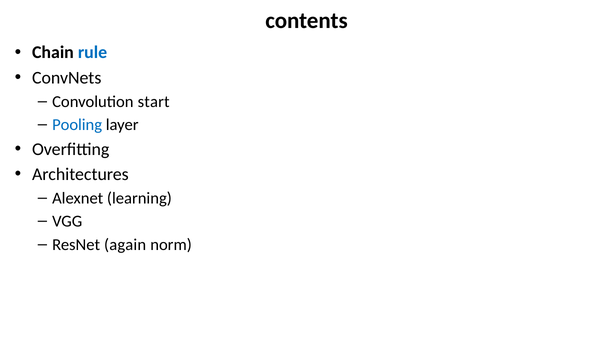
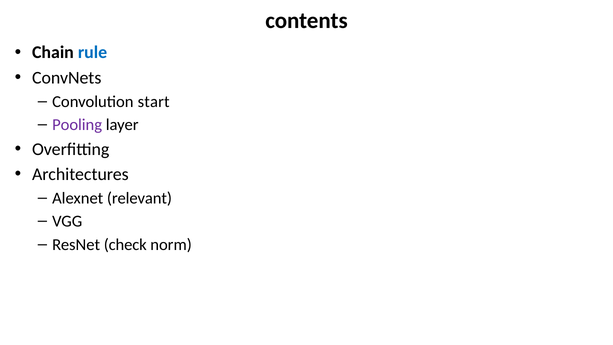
Pooling colour: blue -> purple
learning: learning -> relevant
again: again -> check
